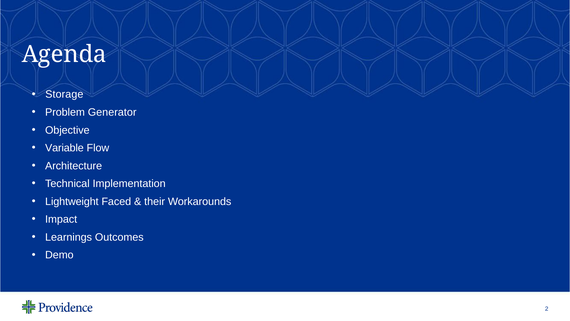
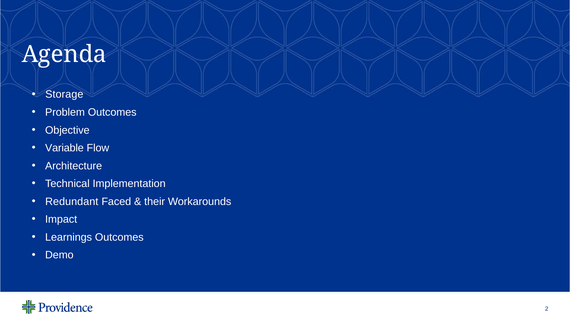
Problem Generator: Generator -> Outcomes
Lightweight: Lightweight -> Redundant
